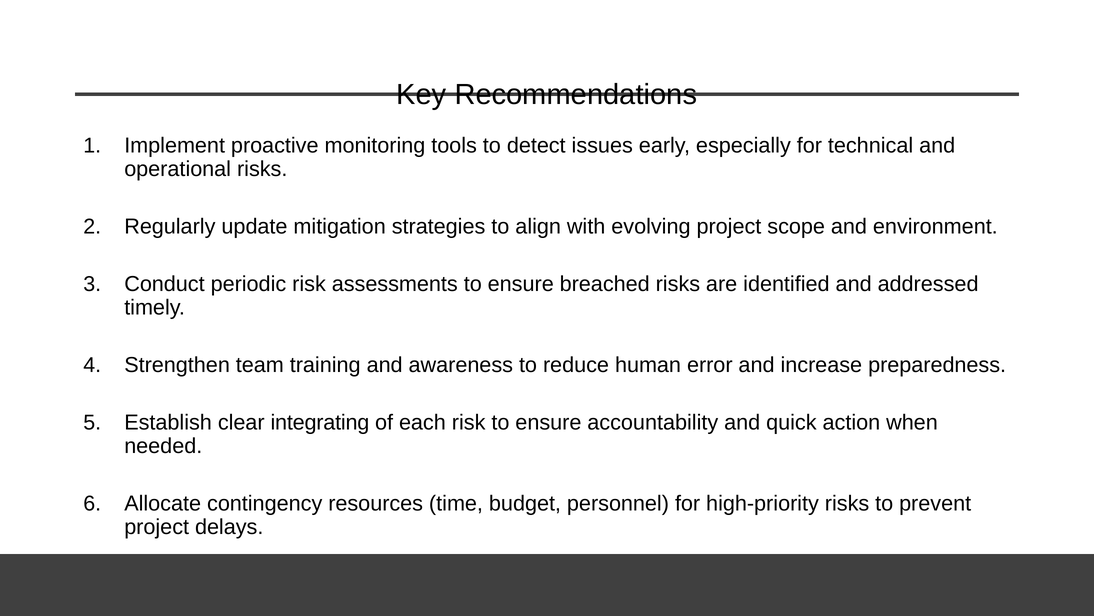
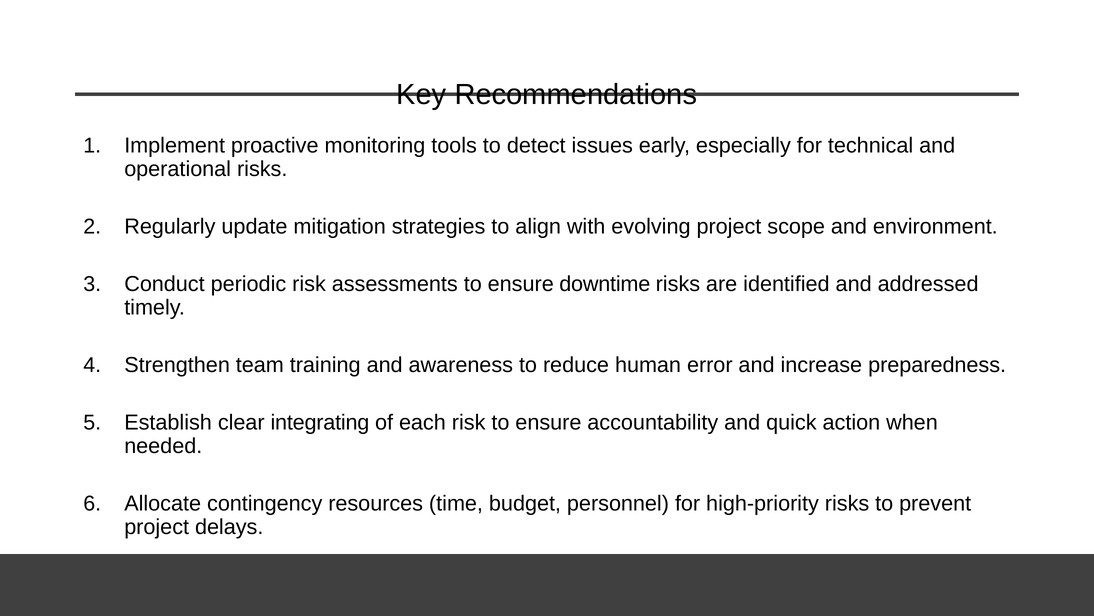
breached: breached -> downtime
